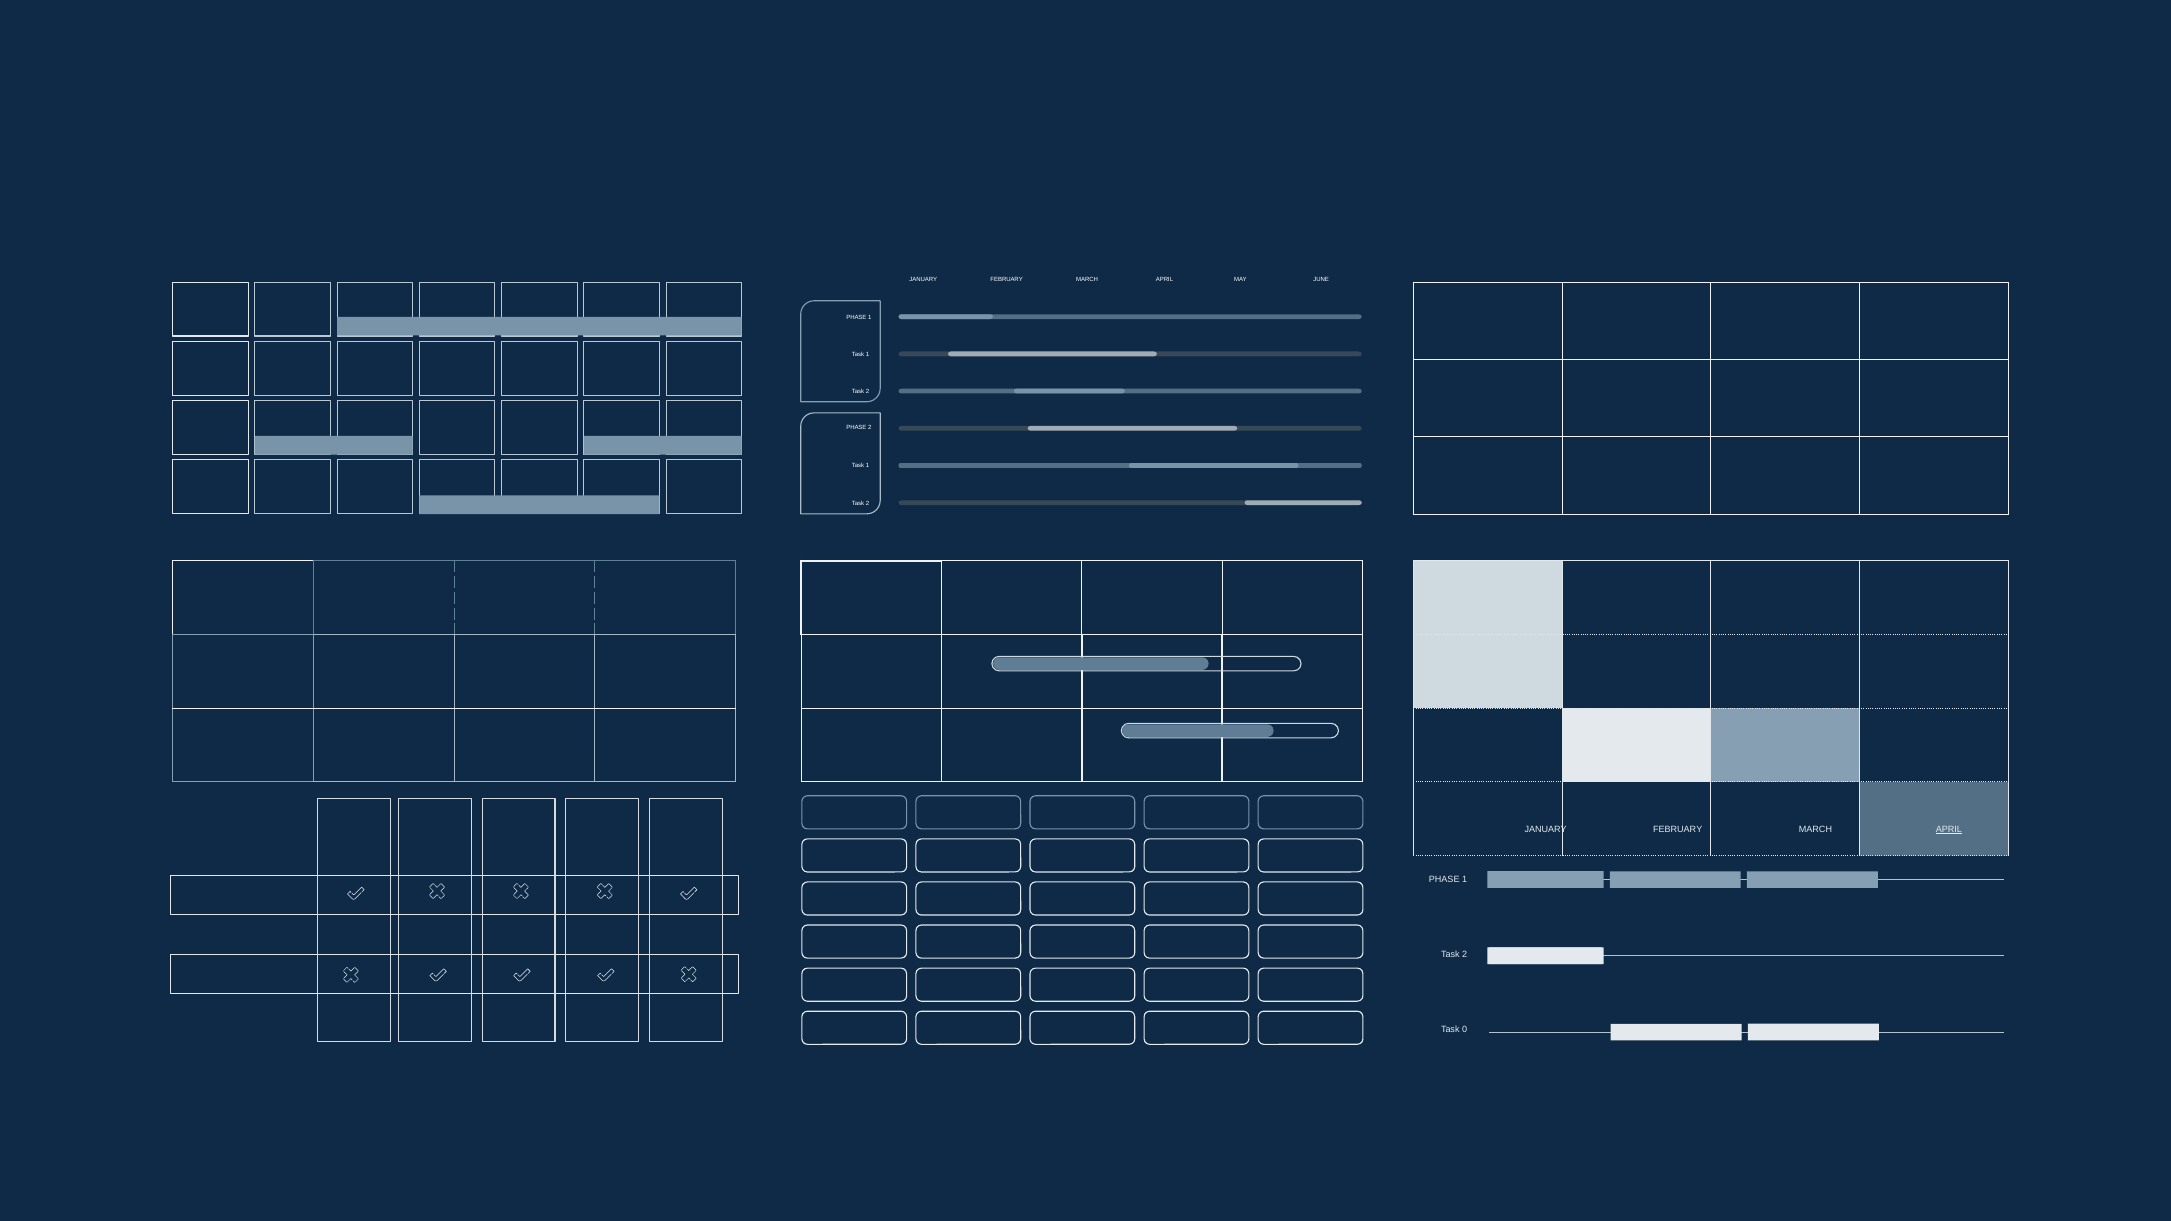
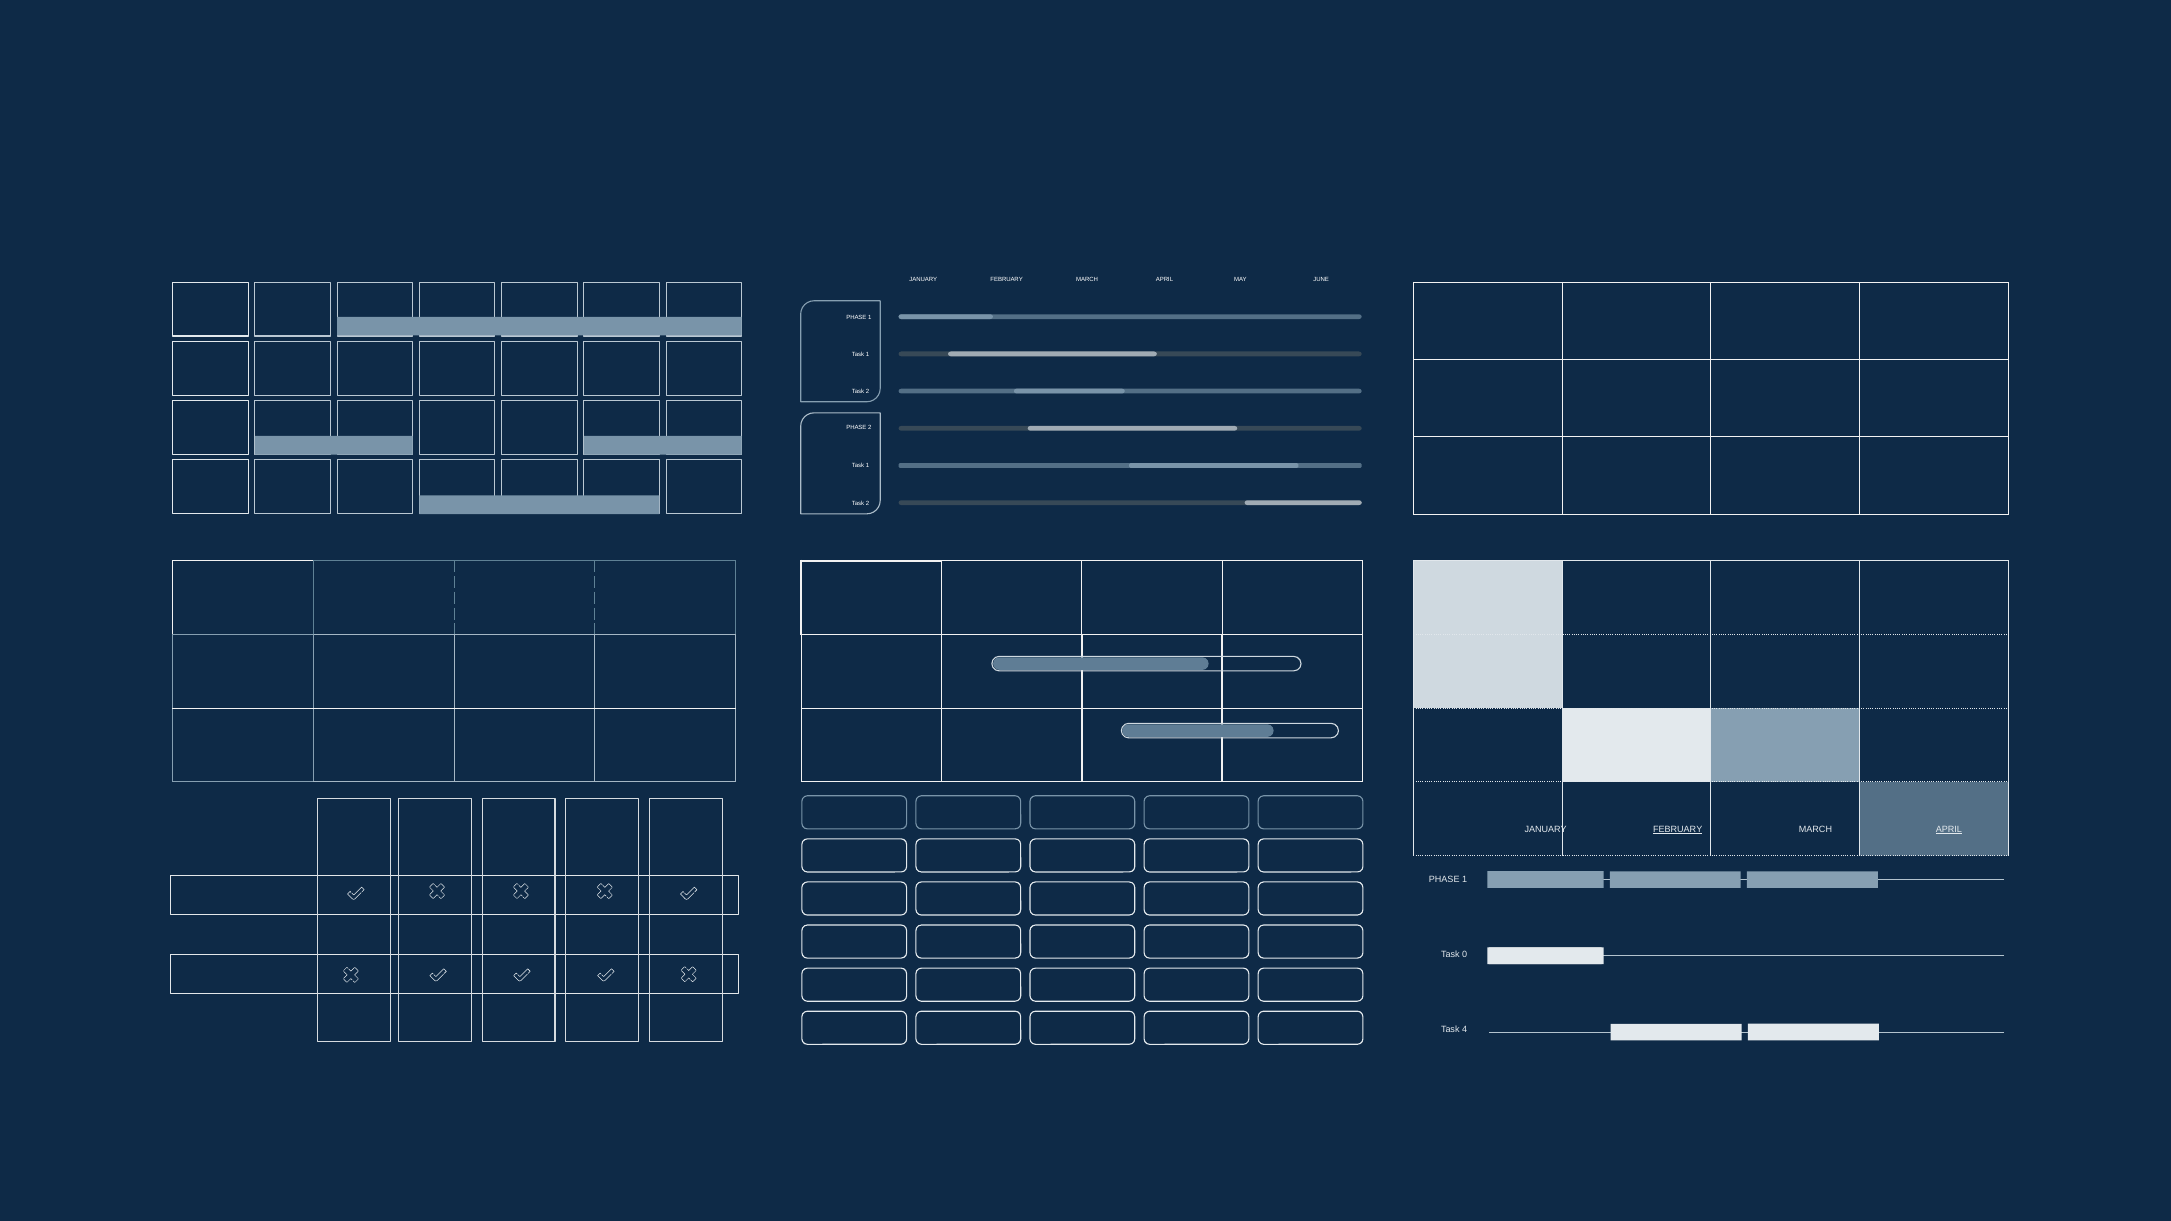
FEBRUARY at (1678, 830) underline: none -> present
2 at (1465, 955): 2 -> 0
0: 0 -> 4
